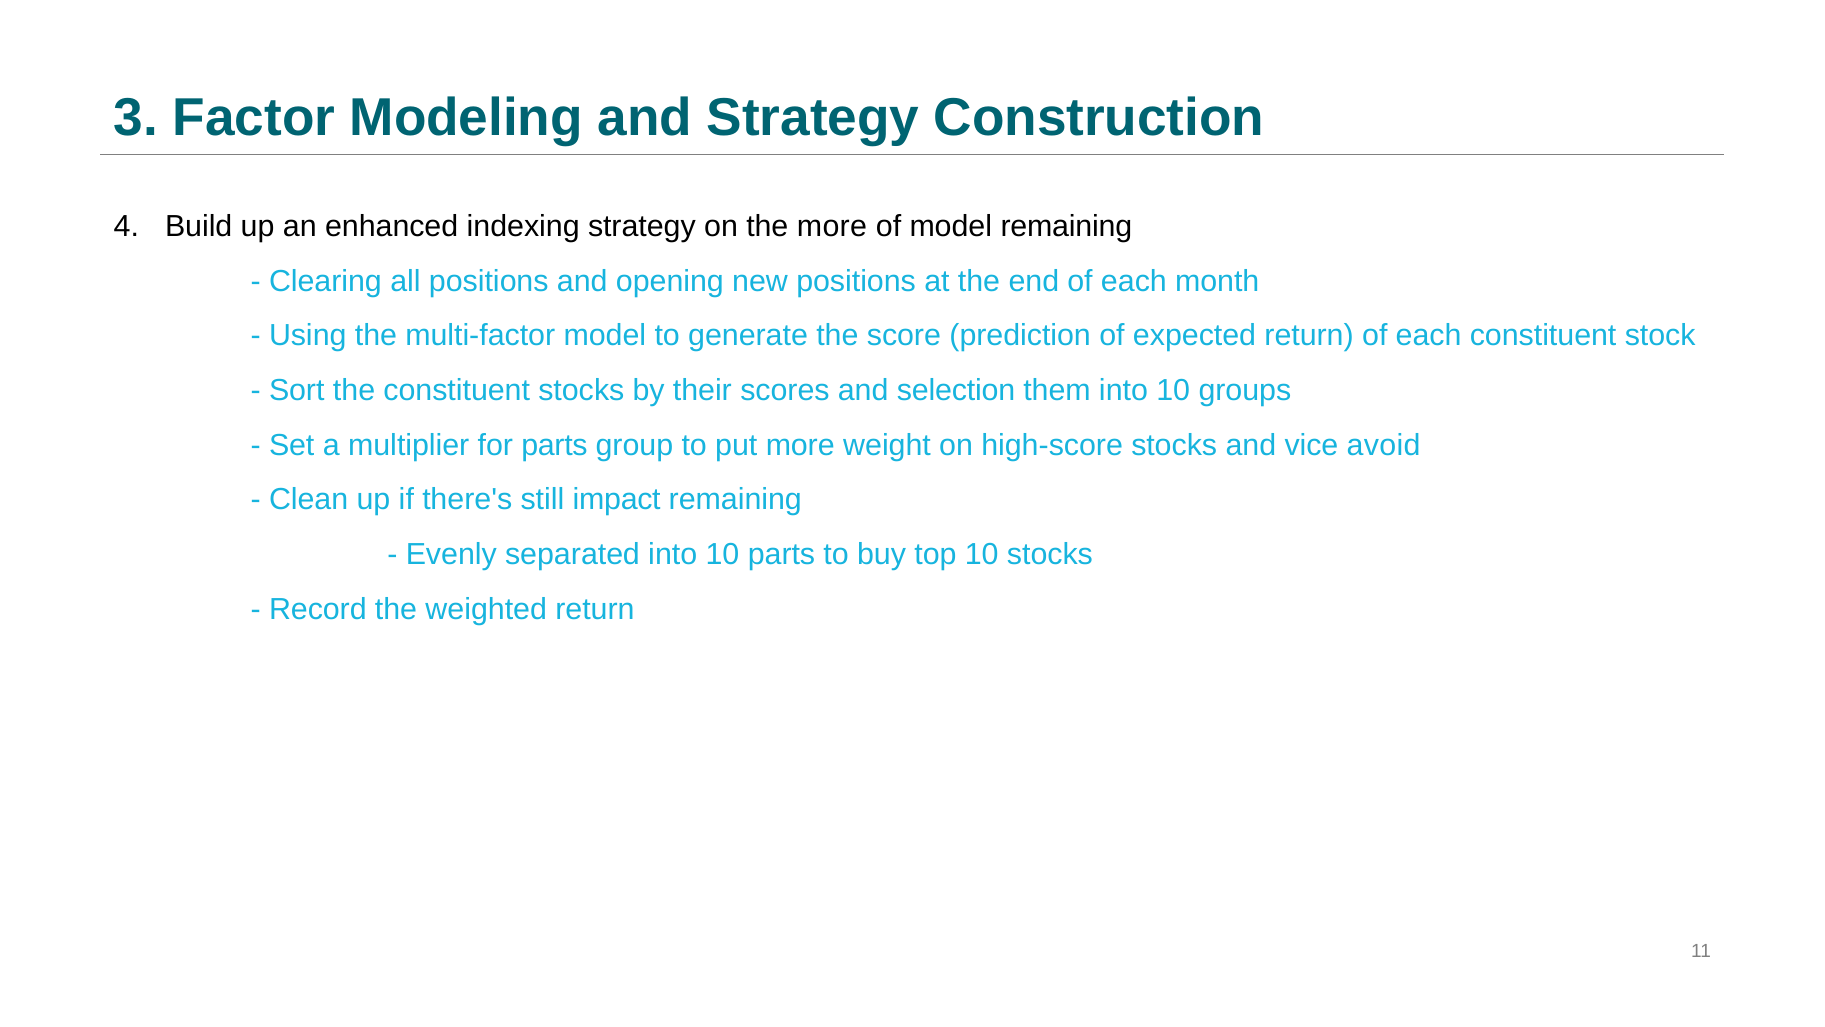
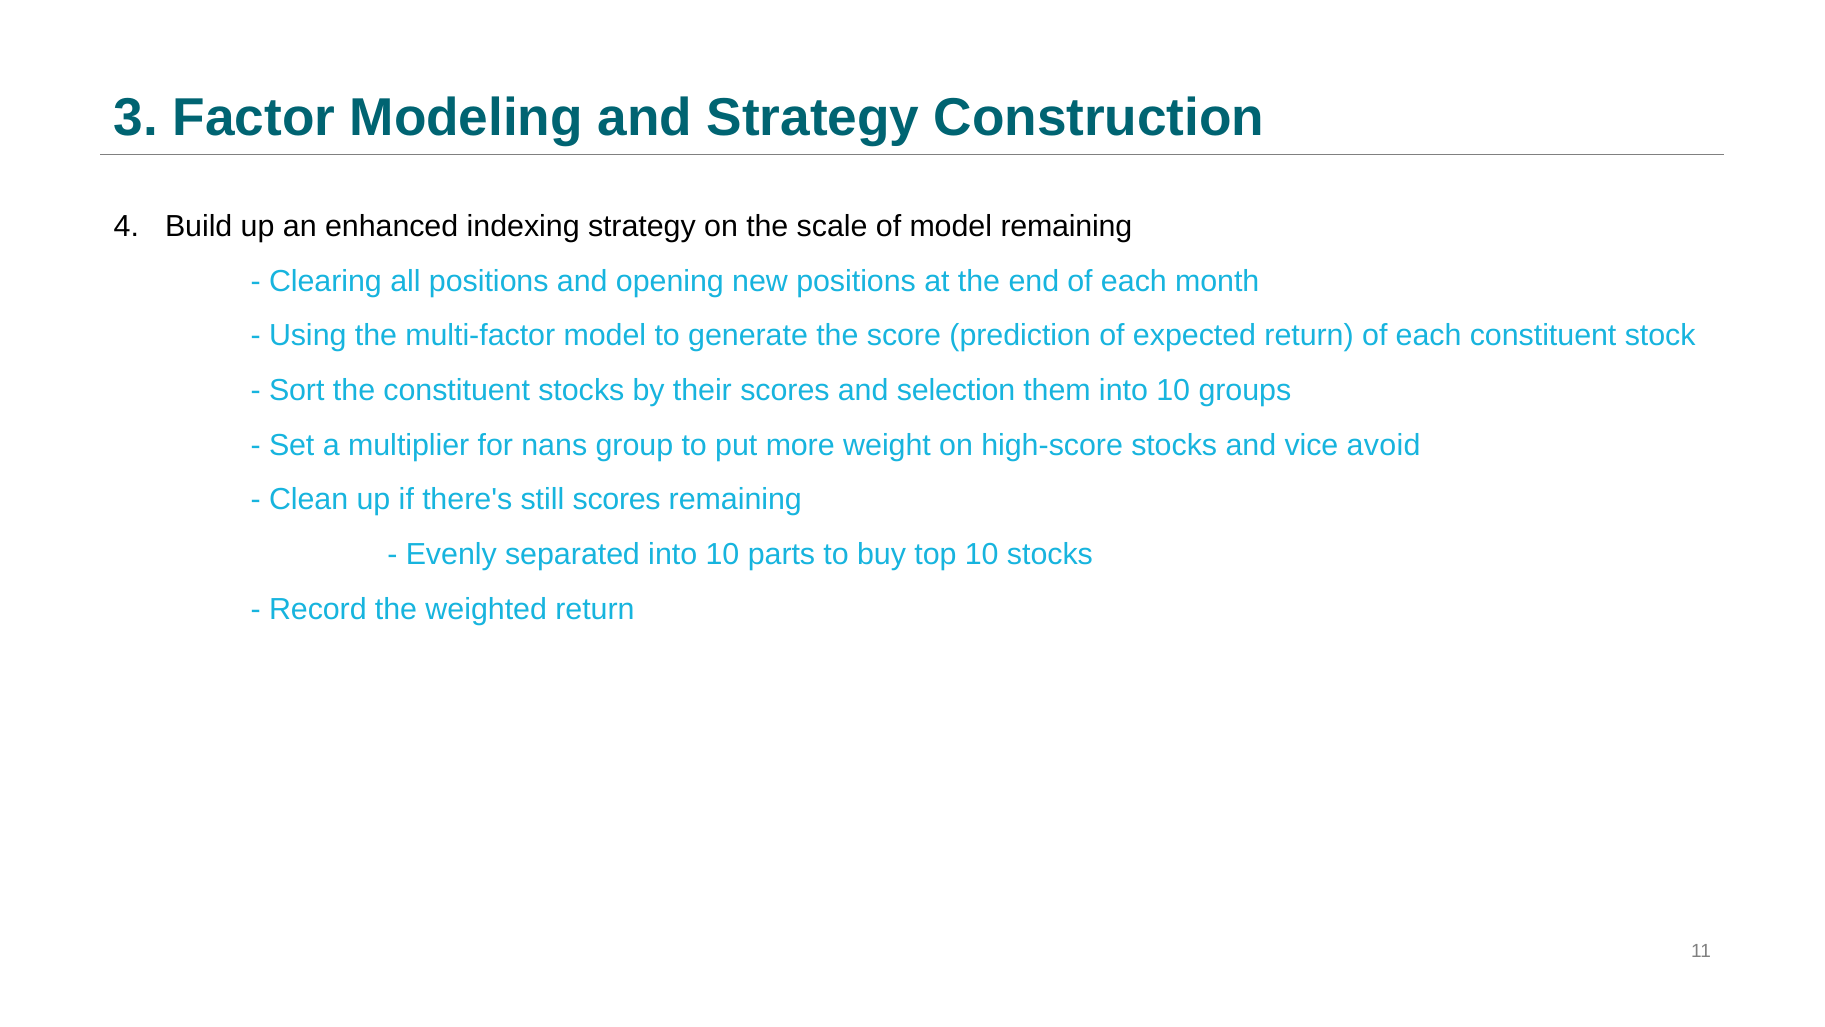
the more: more -> scale
for parts: parts -> nans
still impact: impact -> scores
